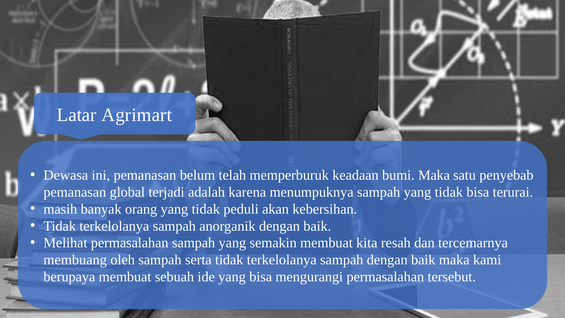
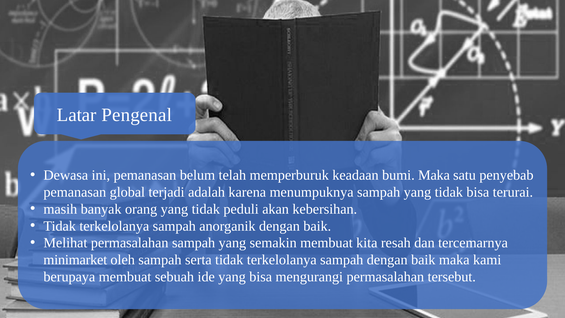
Agrimart: Agrimart -> Pengenal
membuang: membuang -> minimarket
